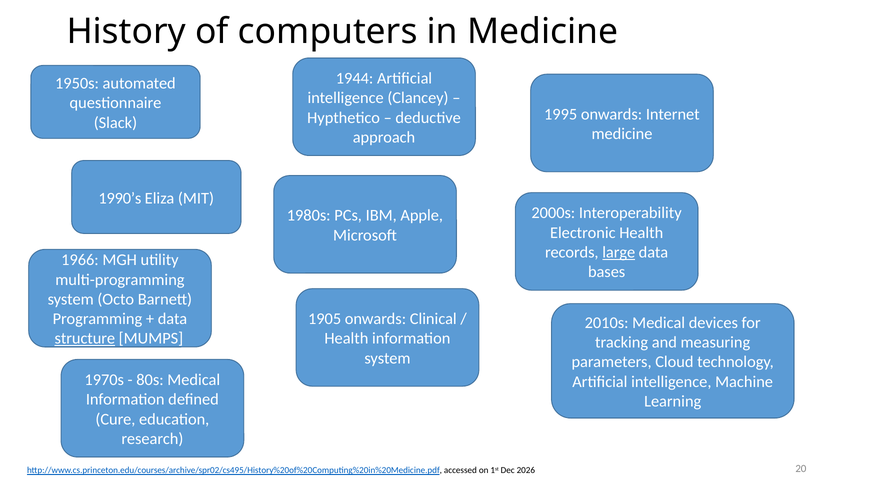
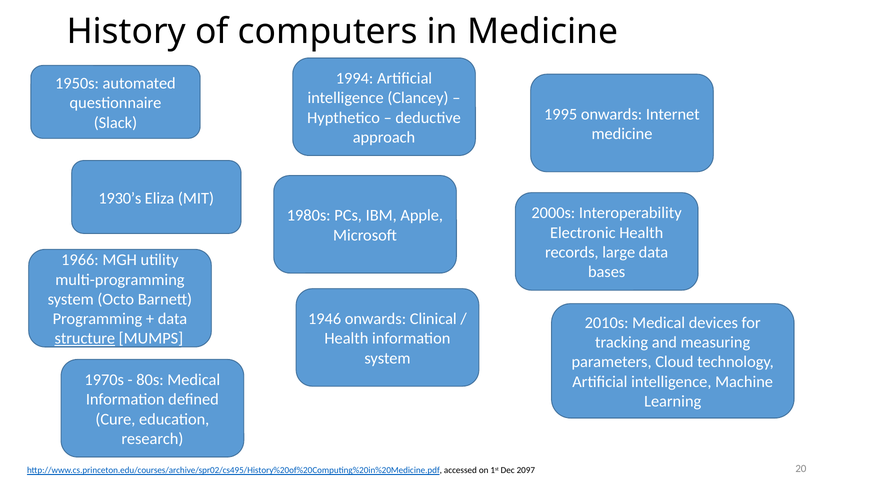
1944: 1944 -> 1994
1990’s: 1990’s -> 1930’s
large underline: present -> none
1905: 1905 -> 1946
2026: 2026 -> 2097
